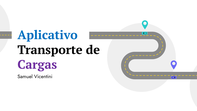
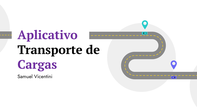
Aplicativo colour: blue -> purple
